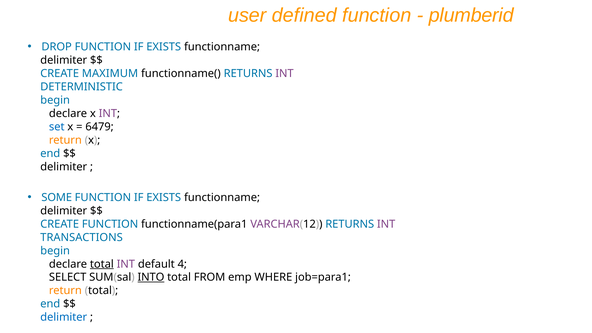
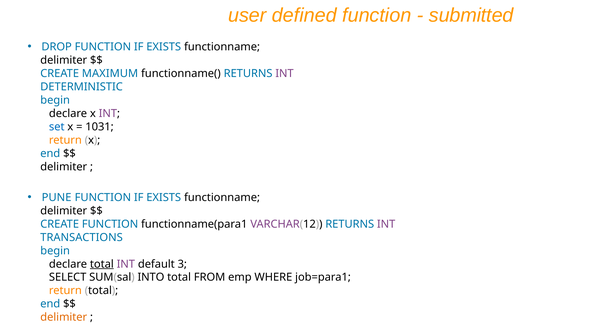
plumberid: plumberid -> submitted
6479: 6479 -> 1031
SOME: SOME -> PUNE
4: 4 -> 3
INTO underline: present -> none
delimiter at (64, 317) colour: blue -> orange
